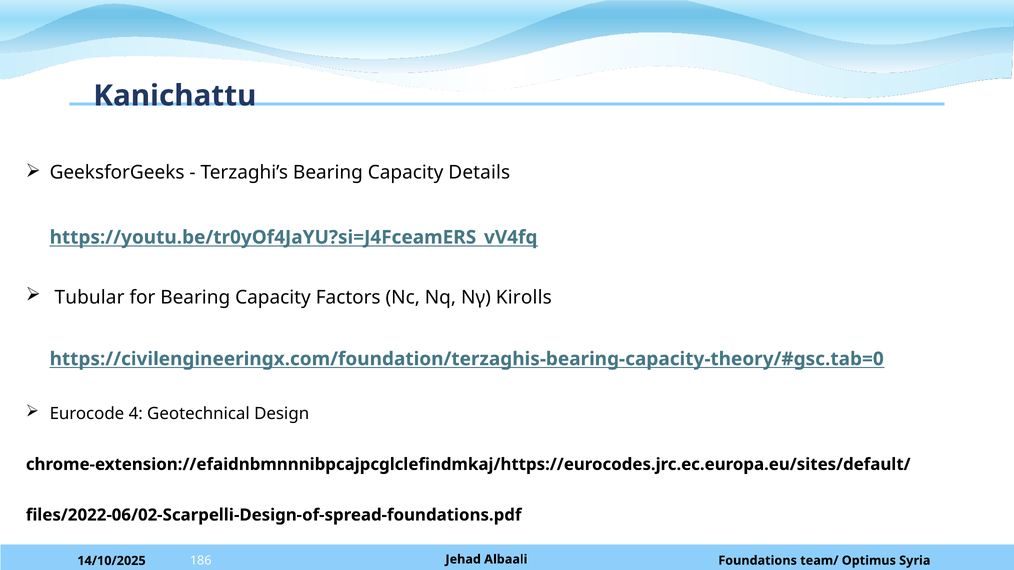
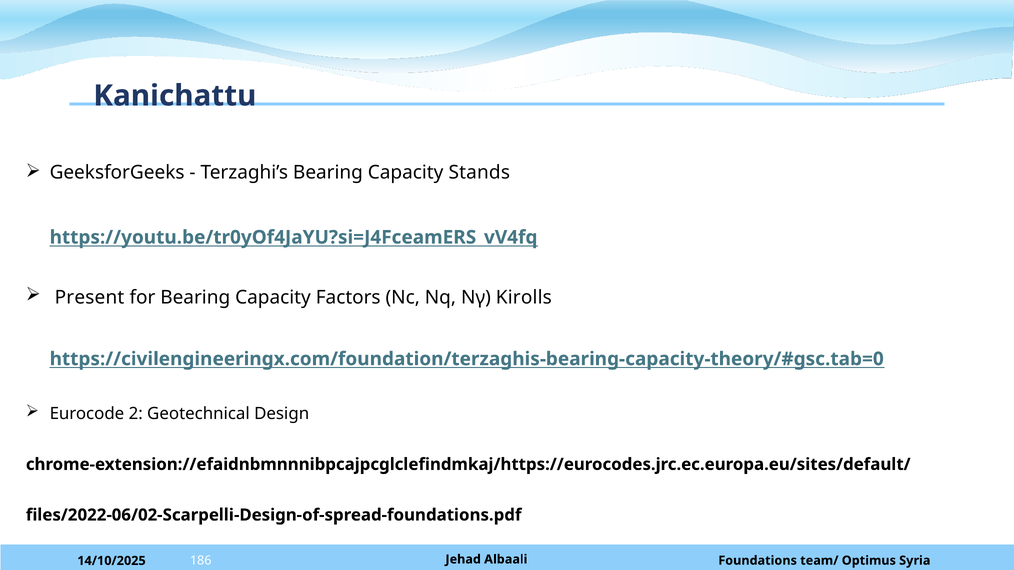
Details: Details -> Stands
Tubular: Tubular -> Present
4: 4 -> 2
